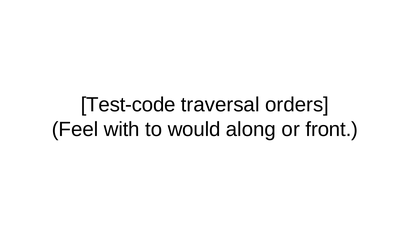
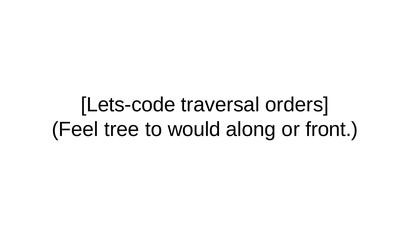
Test-code: Test-code -> Lets-code
with: with -> tree
